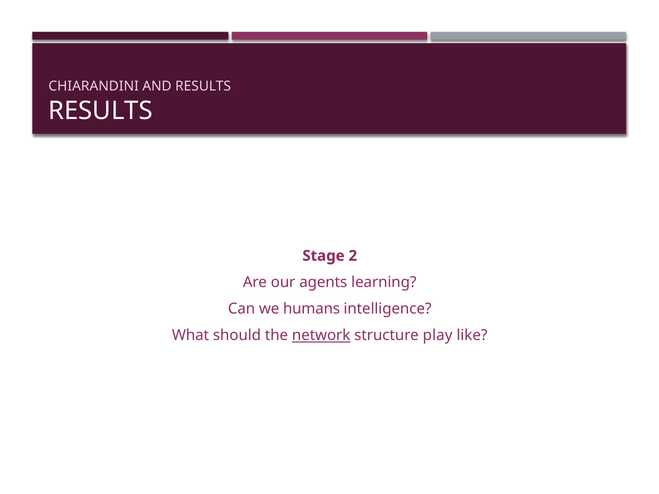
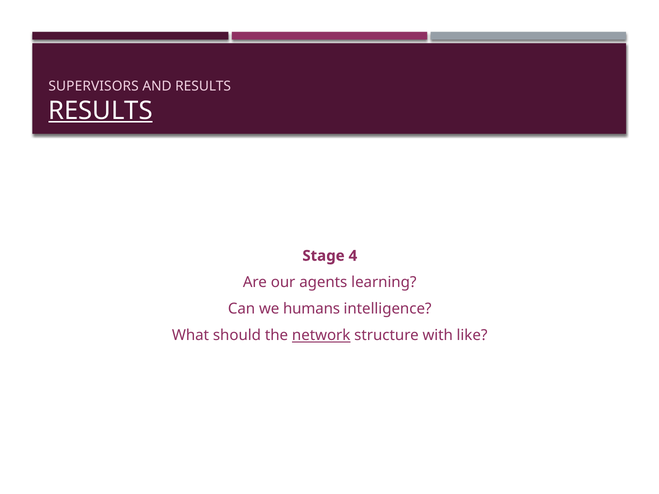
CHIARANDINI: CHIARANDINI -> SUPERVISORS
RESULTS at (101, 111) underline: none -> present
2: 2 -> 4
play: play -> with
